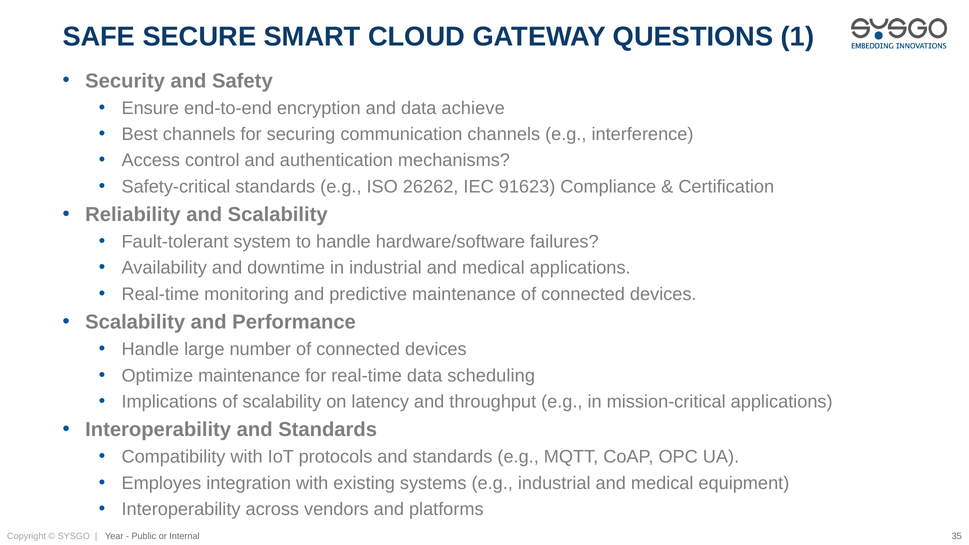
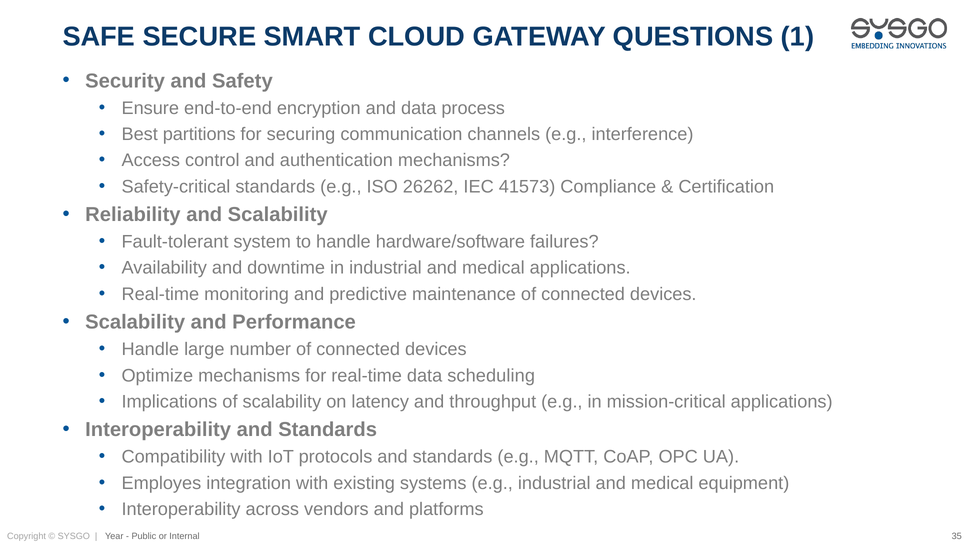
achieve: achieve -> process
Best channels: channels -> partitions
91623: 91623 -> 41573
Optimize maintenance: maintenance -> mechanisms
